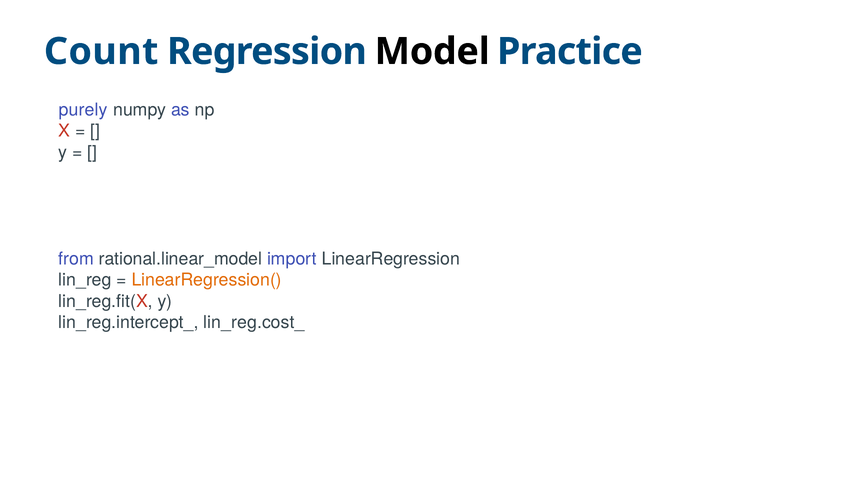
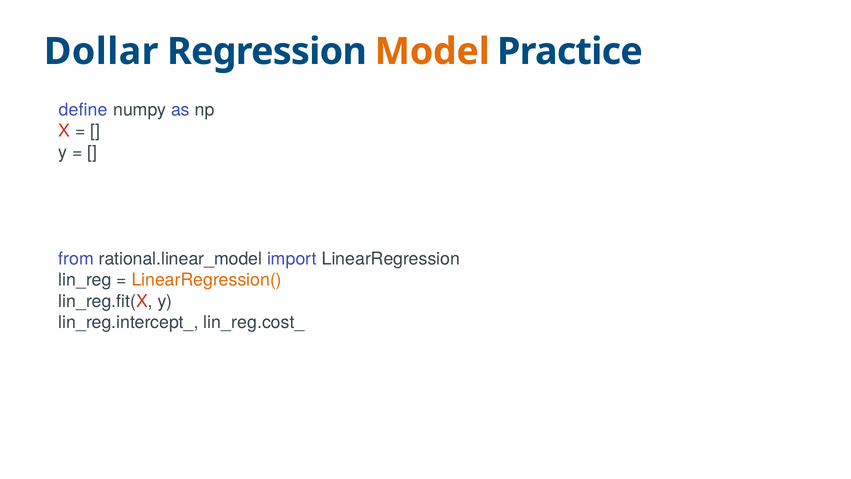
Count: Count -> Dollar
Model colour: black -> orange
purely: purely -> define
